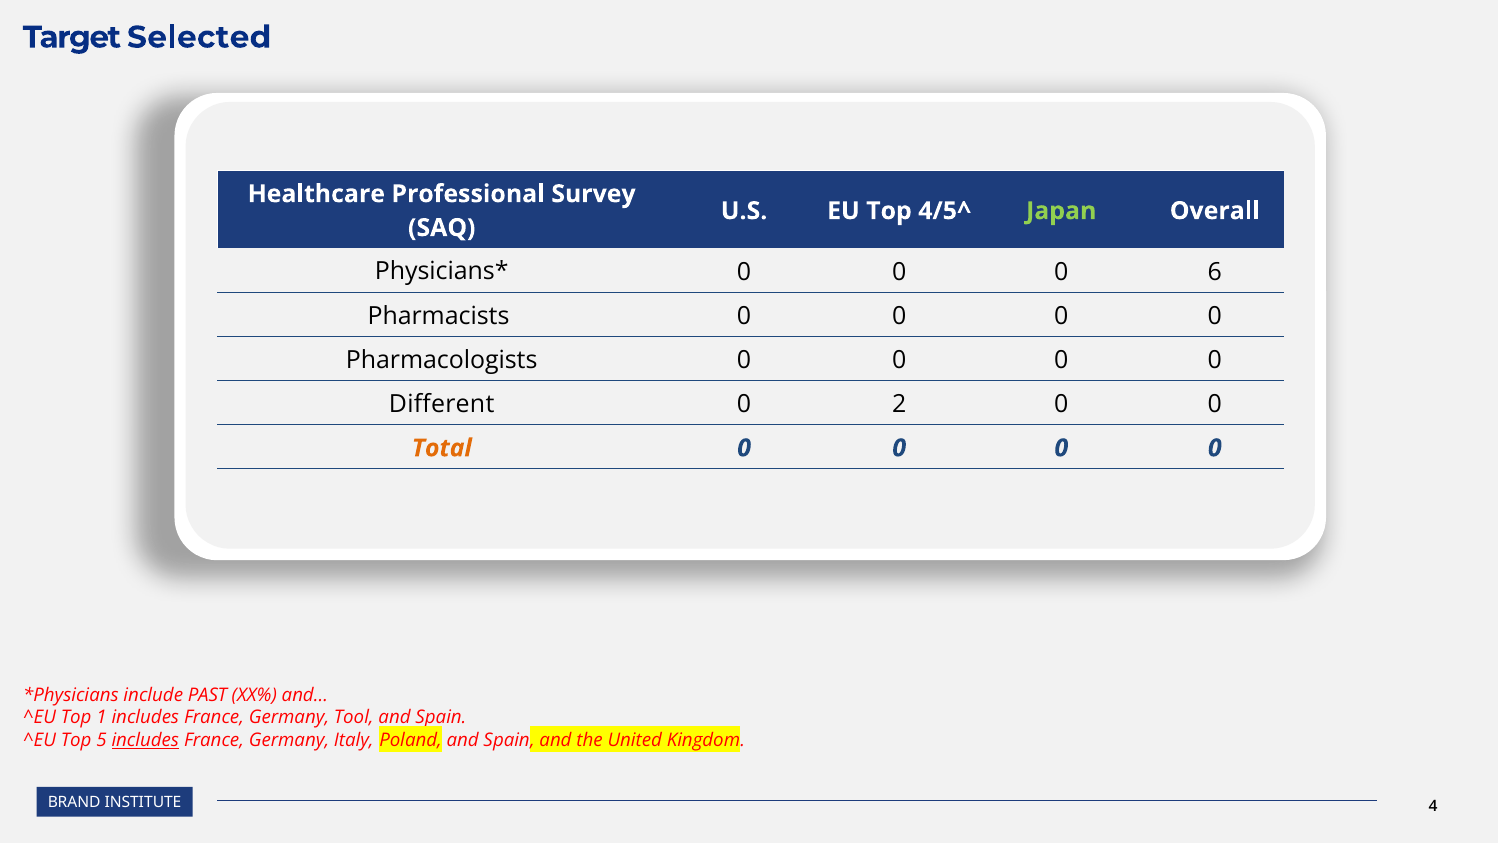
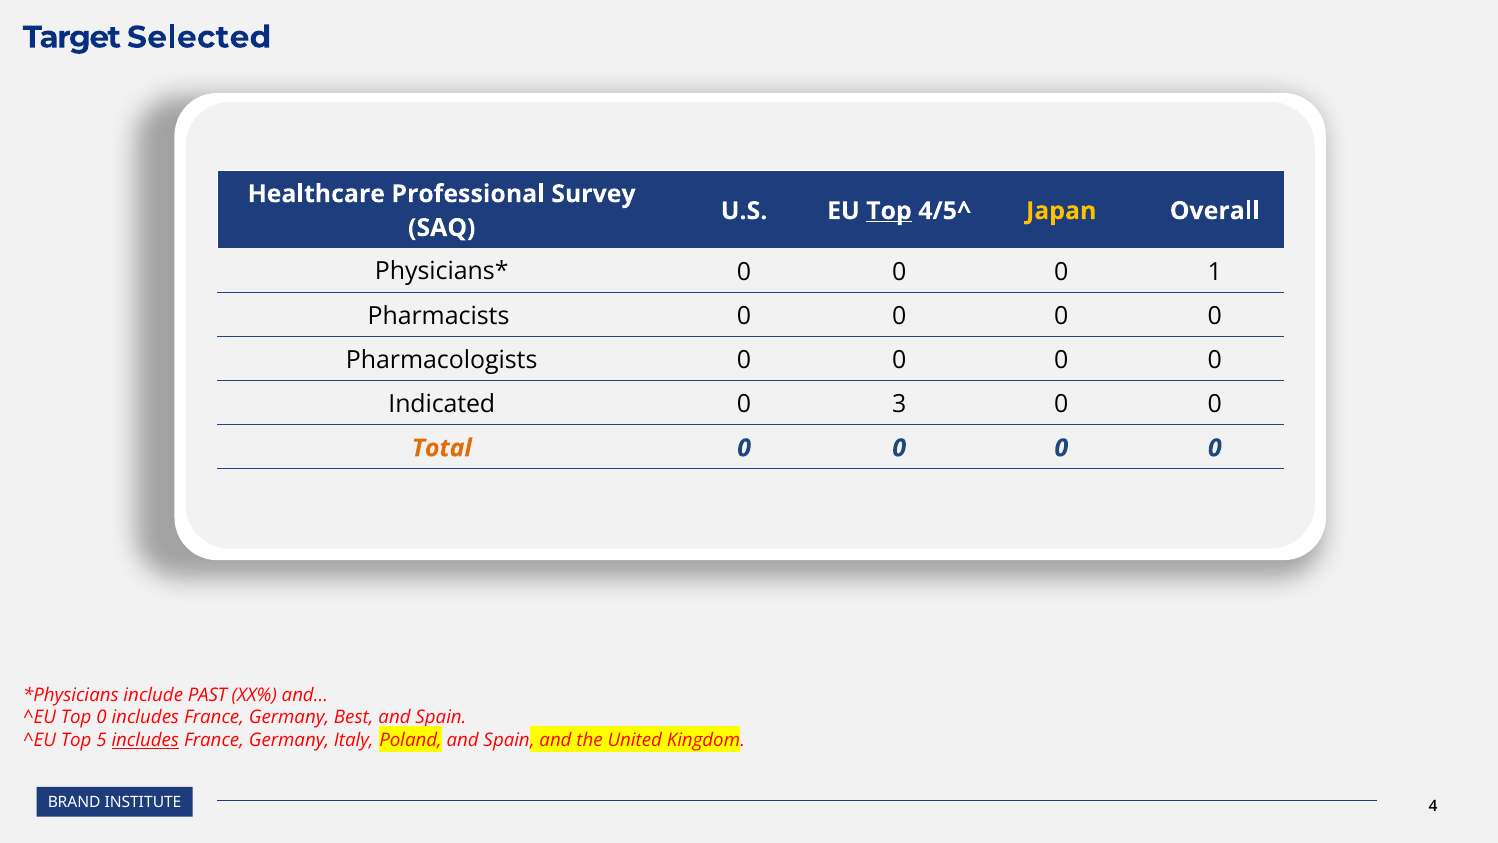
Top at (889, 211) underline: none -> present
Japan colour: light green -> yellow
6: 6 -> 1
Different: Different -> Indicated
2: 2 -> 3
Top 1: 1 -> 0
Tool: Tool -> Best
